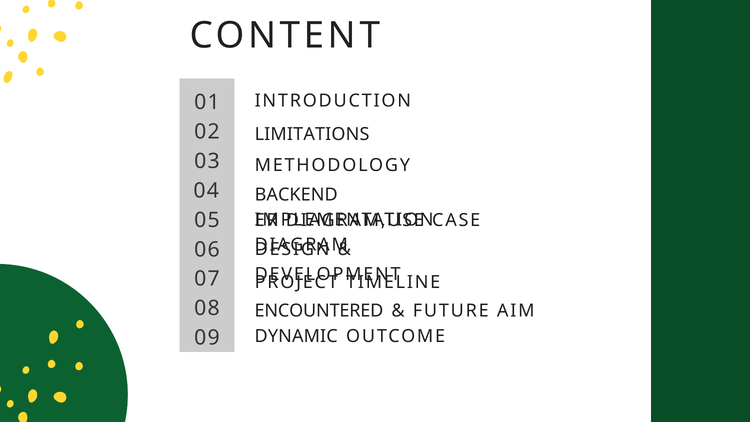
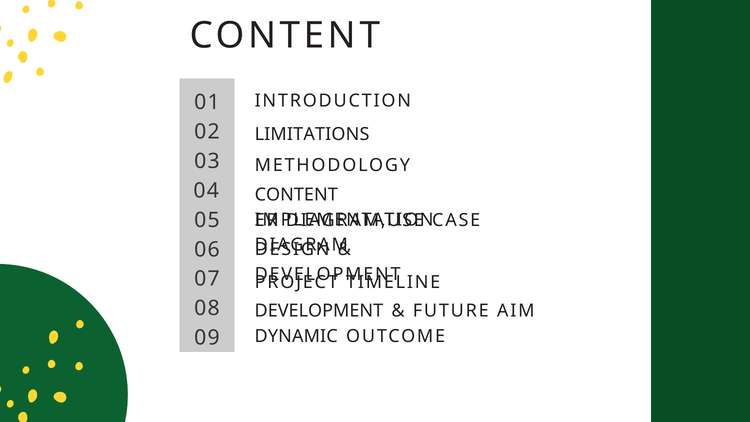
BACKEND at (296, 195): BACKEND -> CONTENT
ENCOUNTERED at (319, 311): ENCOUNTERED -> DEVELOPMENT
